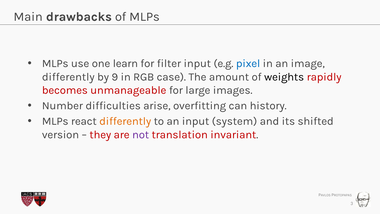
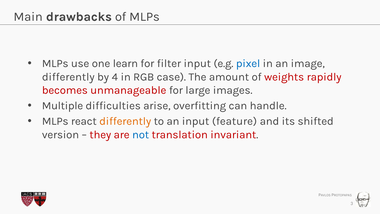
9: 9 -> 4
weights colour: black -> red
Number: Number -> Multiple
history: history -> handle
system: system -> feature
not colour: purple -> blue
